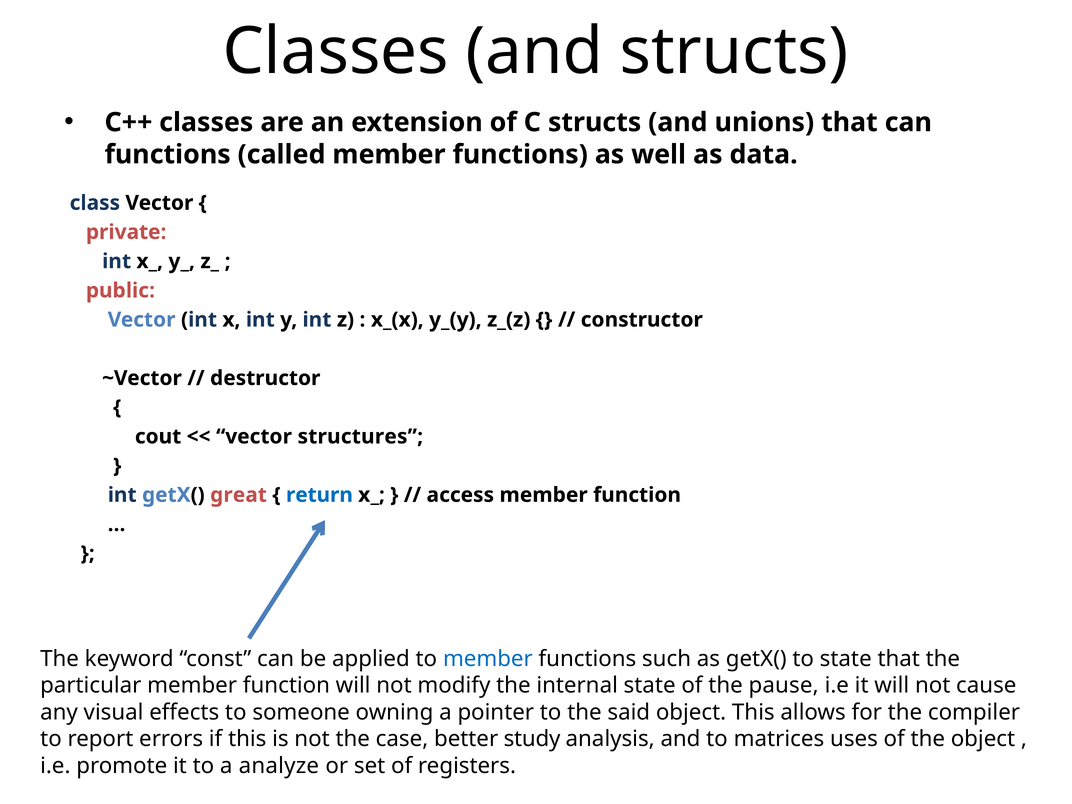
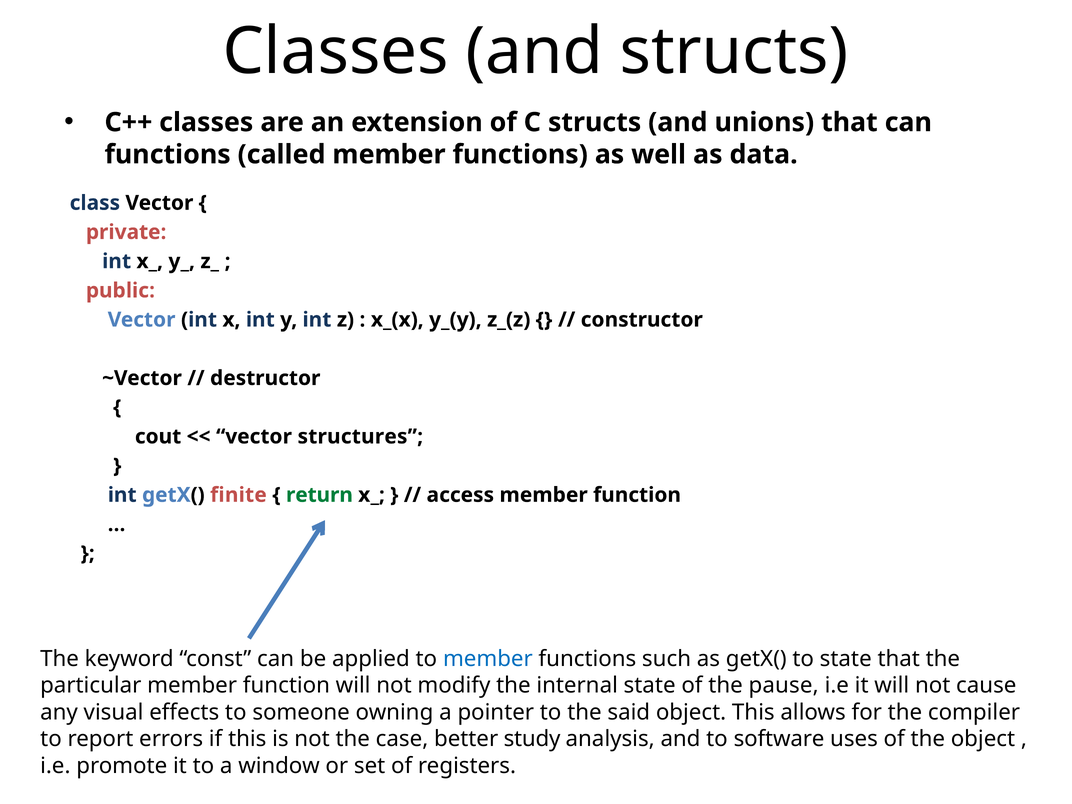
great: great -> finite
return colour: blue -> green
matrices: matrices -> software
analyze: analyze -> window
